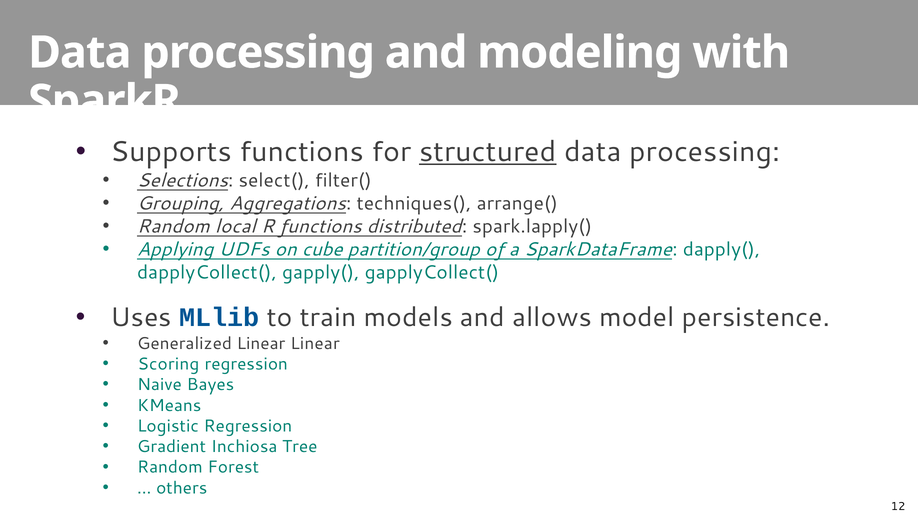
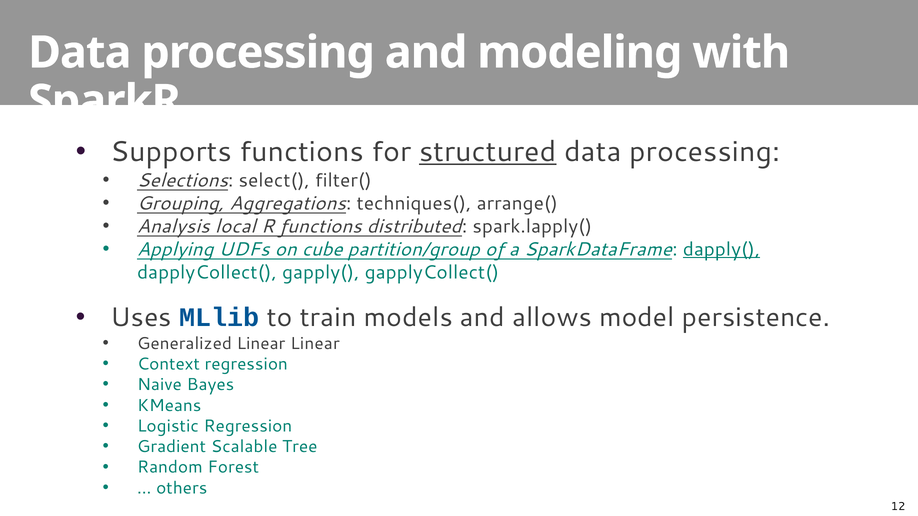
Random at (173, 227): Random -> Analysis
dapply( underline: none -> present
Scoring: Scoring -> Context
Inchiosa: Inchiosa -> Scalable
